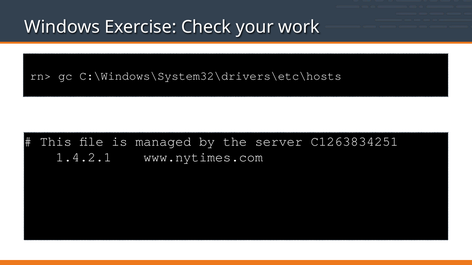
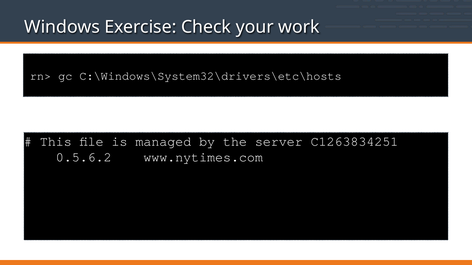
1.4.2.1: 1.4.2.1 -> 0.5.6.2
